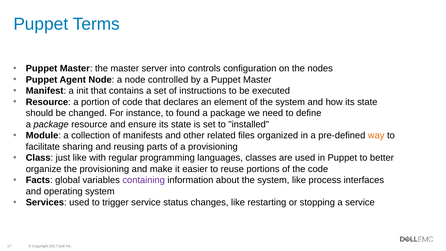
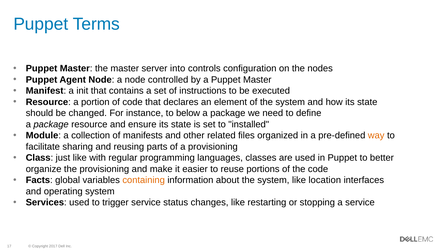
found: found -> below
containing colour: purple -> orange
process: process -> location
